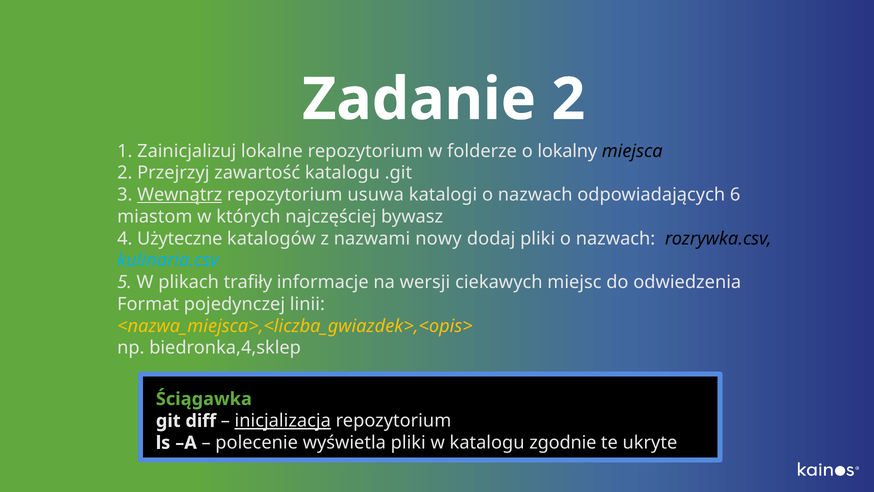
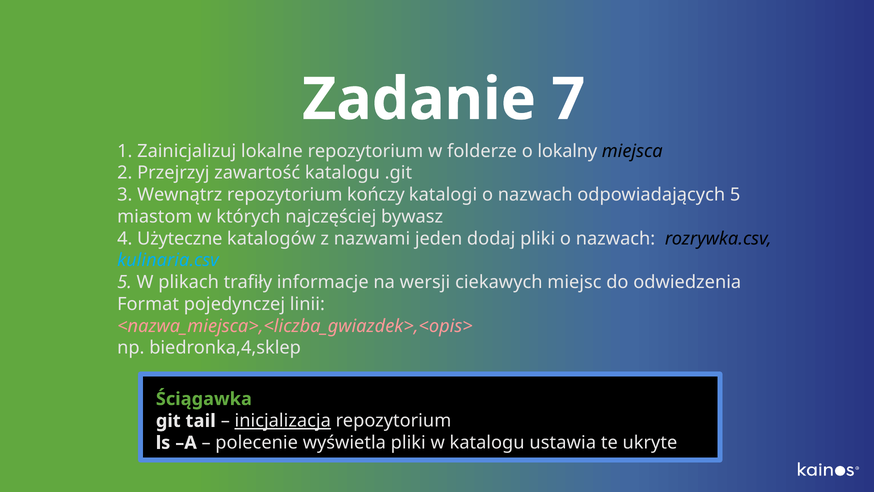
Zadanie 2: 2 -> 7
Wewnątrz underline: present -> none
usuwa: usuwa -> kończy
odpowiadających 6: 6 -> 5
nowy: nowy -> jeden
<nazwa_miejsca>,<liczba_gwiazdek>,<opis> colour: yellow -> pink
diff: diff -> tail
zgodnie: zgodnie -> ustawia
